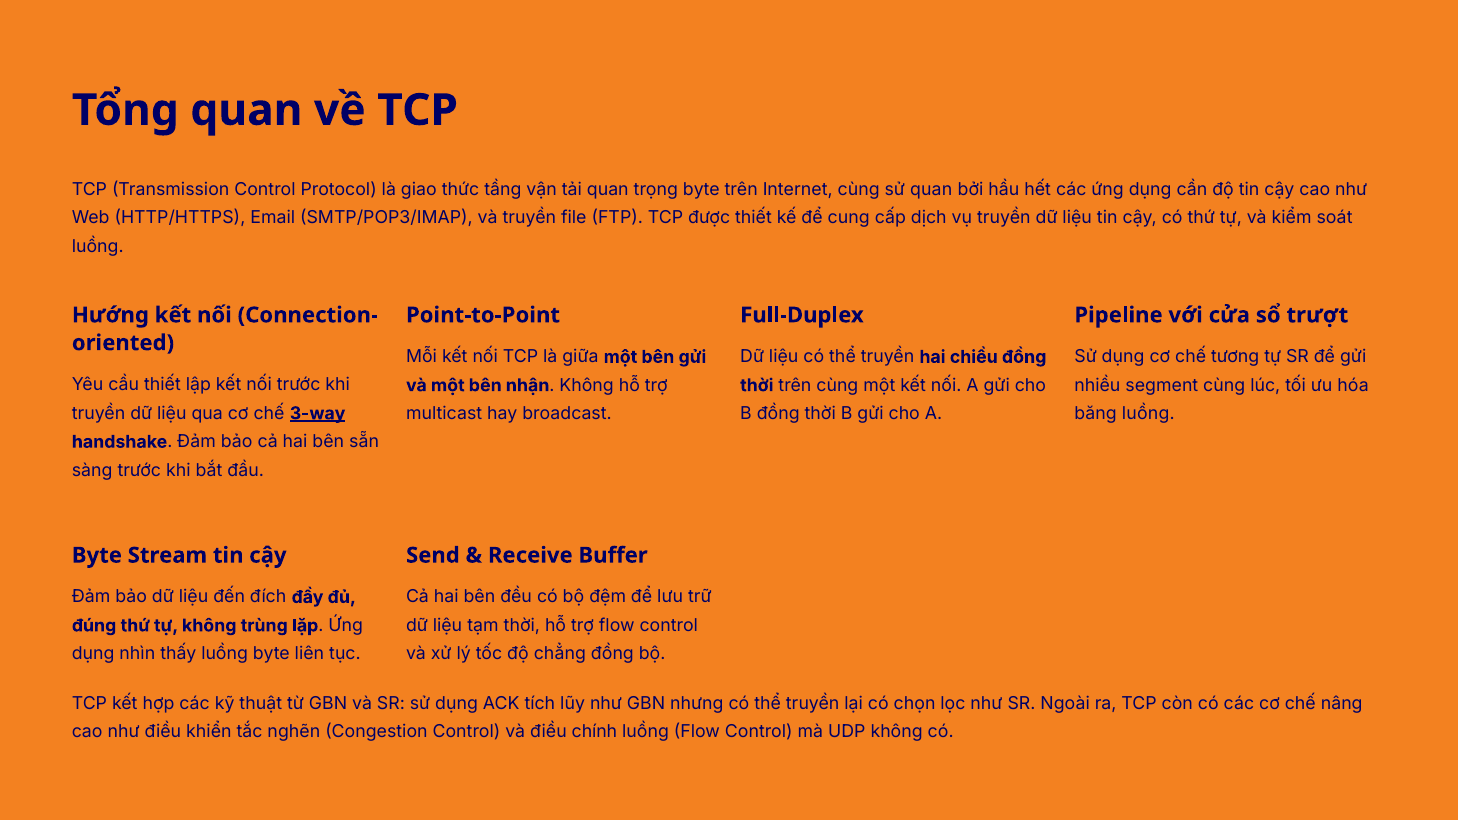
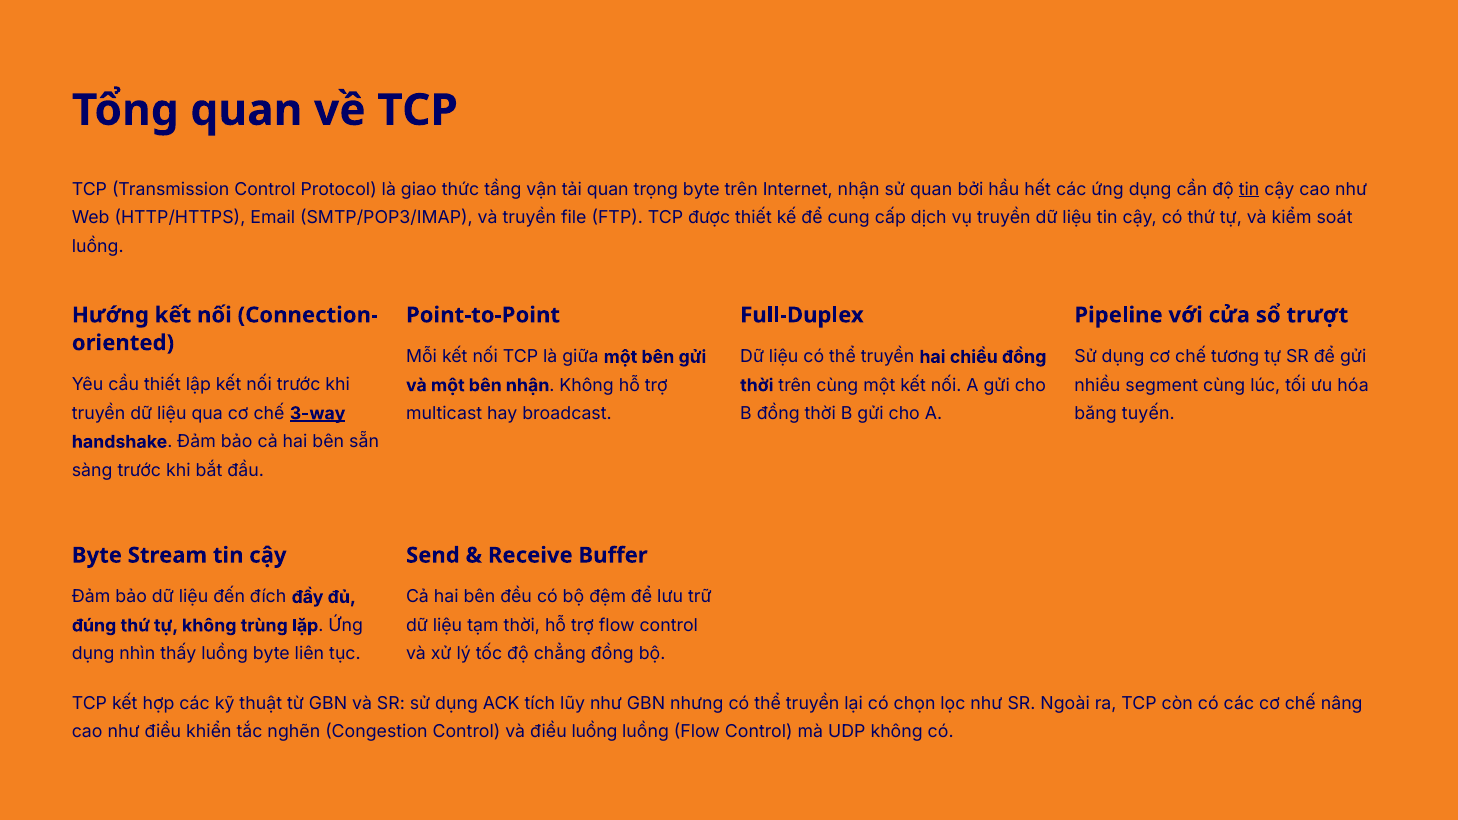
Internet cùng: cùng -> nhận
tin at (1249, 189) underline: none -> present
băng luồng: luồng -> tuyến
điều chính: chính -> luồng
